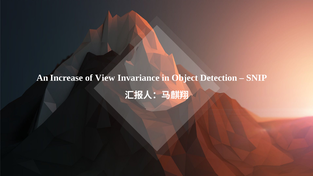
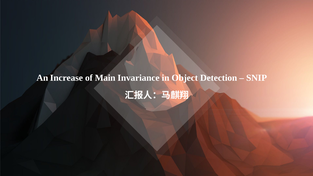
View: View -> Main
